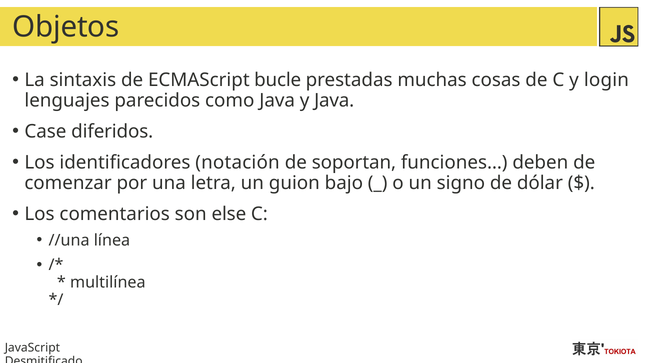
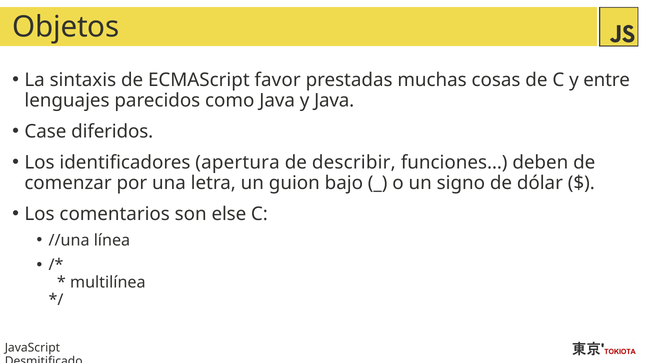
bucle: bucle -> favor
login: login -> entre
notación: notación -> apertura
soportan: soportan -> describir
